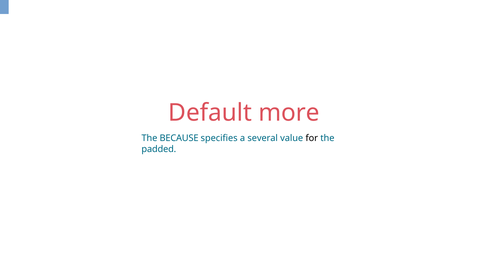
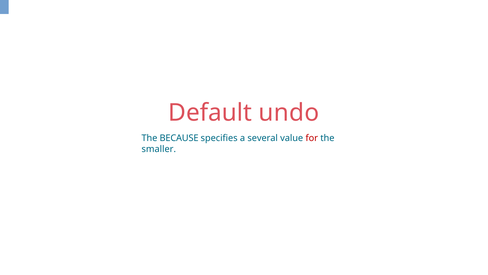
more: more -> undo
for colour: black -> red
padded: padded -> smaller
